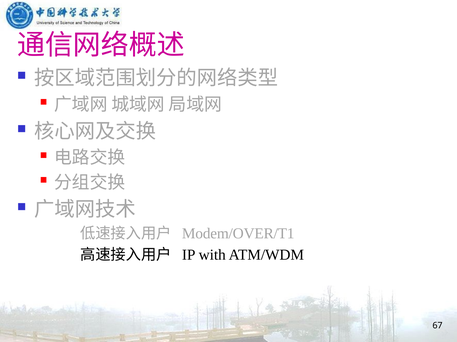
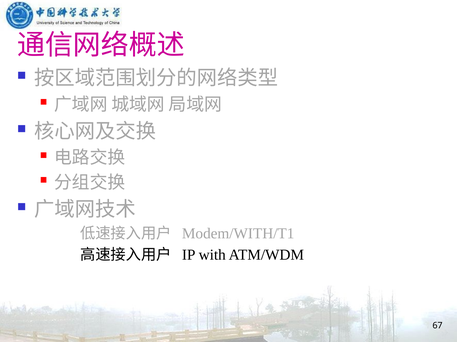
Modem/OVER/T1: Modem/OVER/T1 -> Modem/WITH/T1
